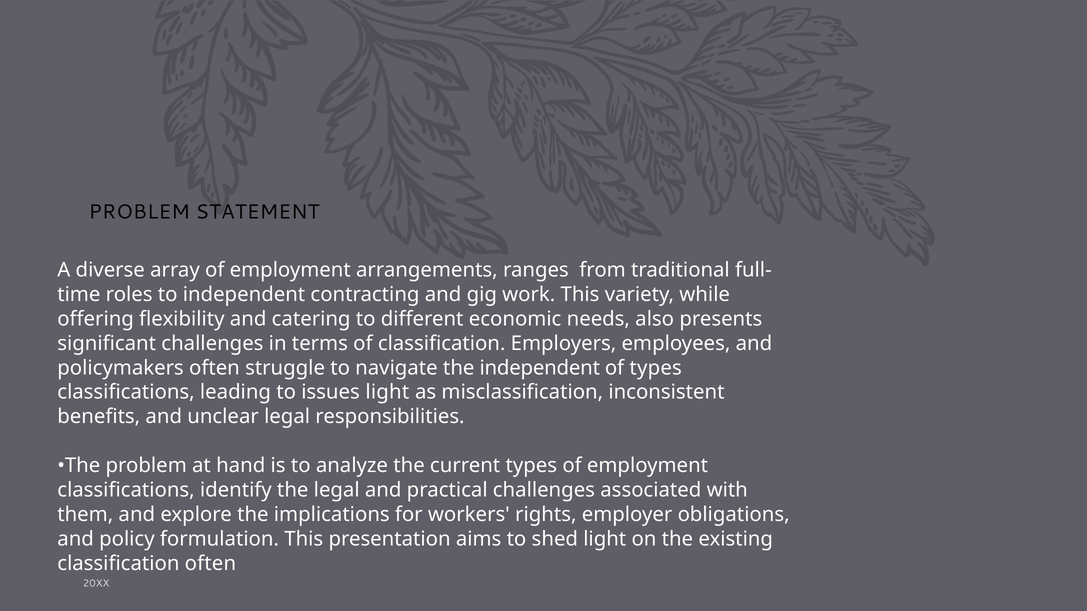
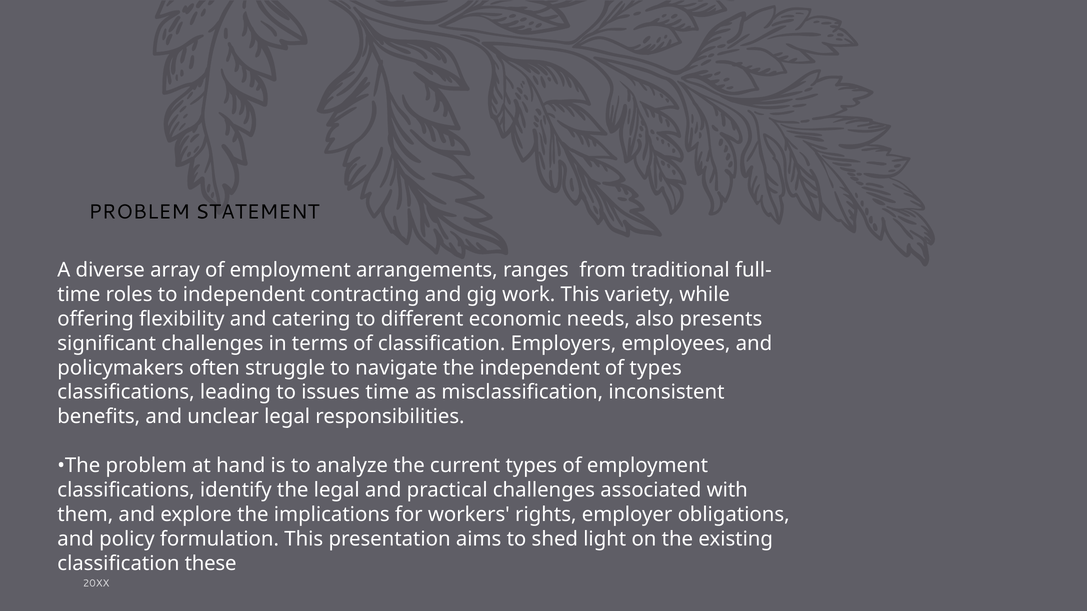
issues light: light -> time
classification often: often -> these
